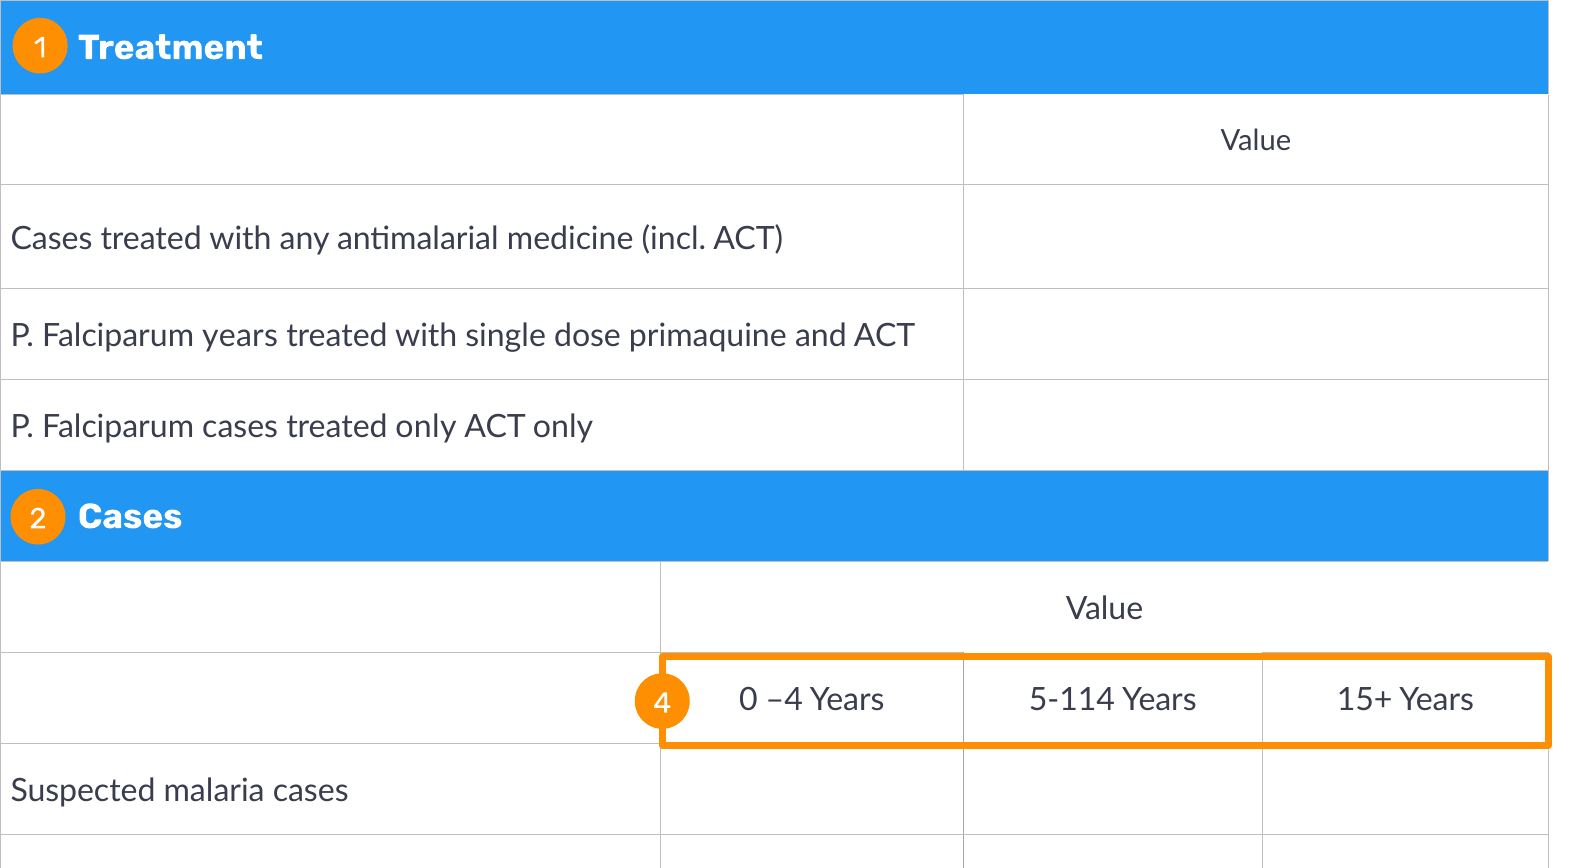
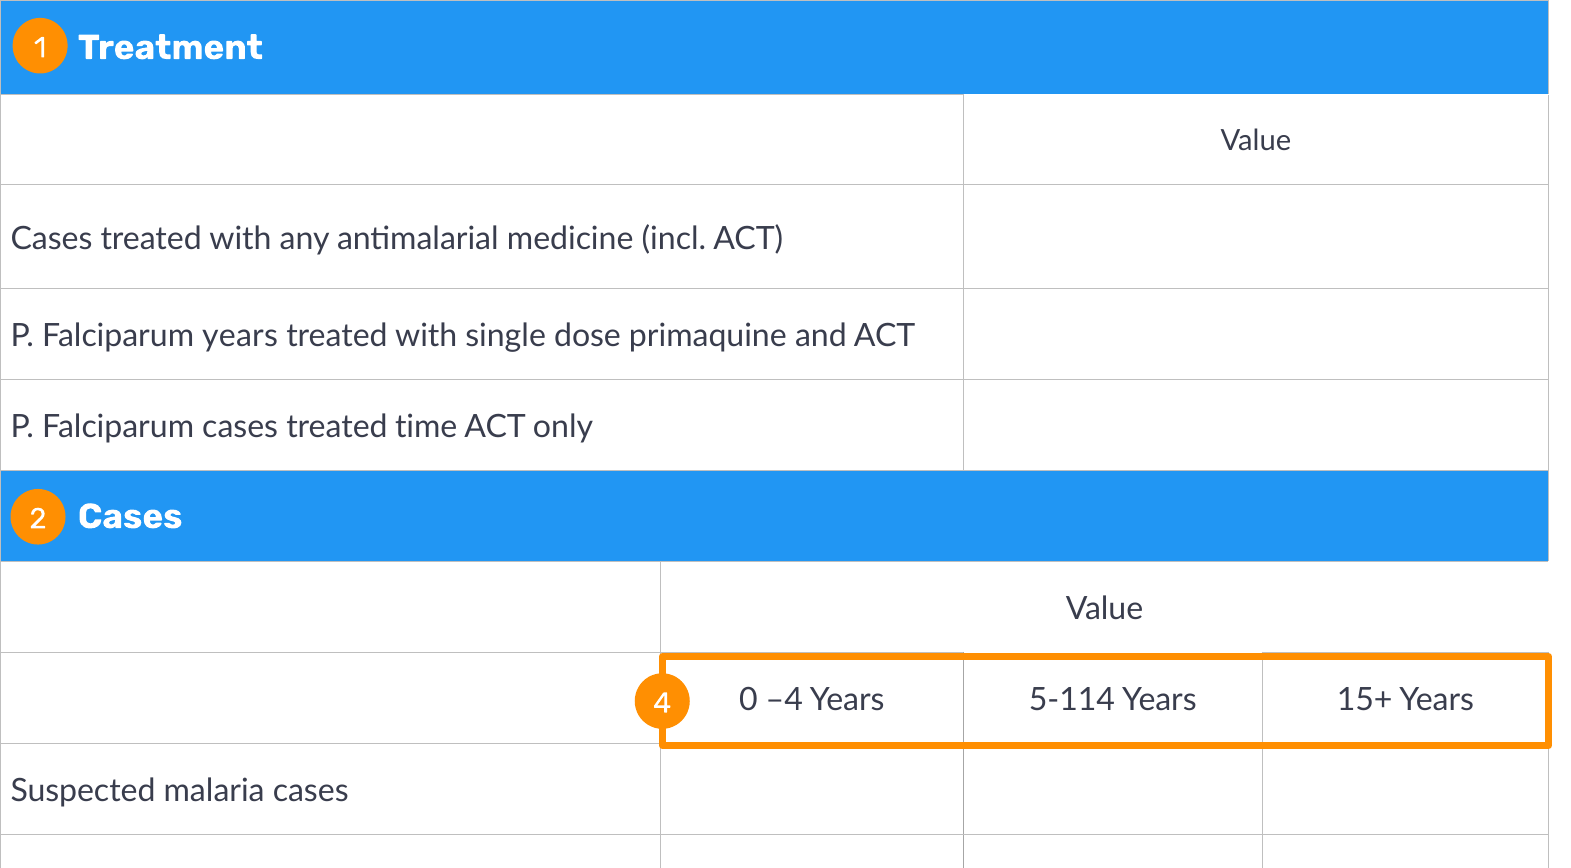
treated only: only -> time
